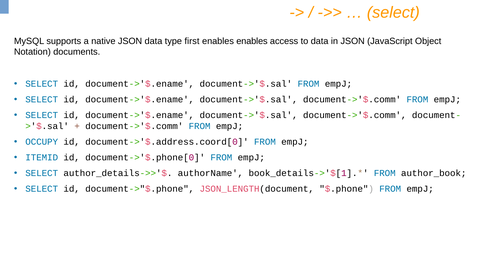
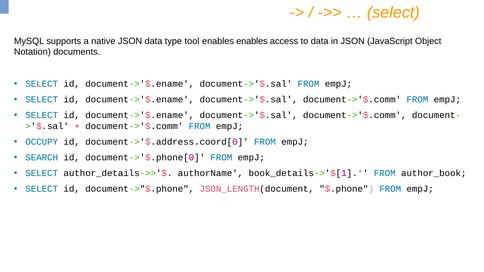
first: first -> tool
ITEMID: ITEMID -> SEARCH
